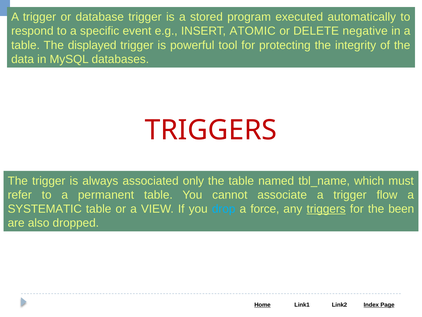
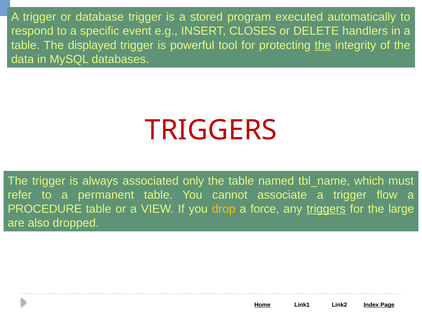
ATOMIC: ATOMIC -> CLOSES
negative: negative -> handlers
the at (323, 45) underline: none -> present
SYSTEMATIC: SYSTEMATIC -> PROCEDURE
drop colour: light blue -> yellow
been: been -> large
